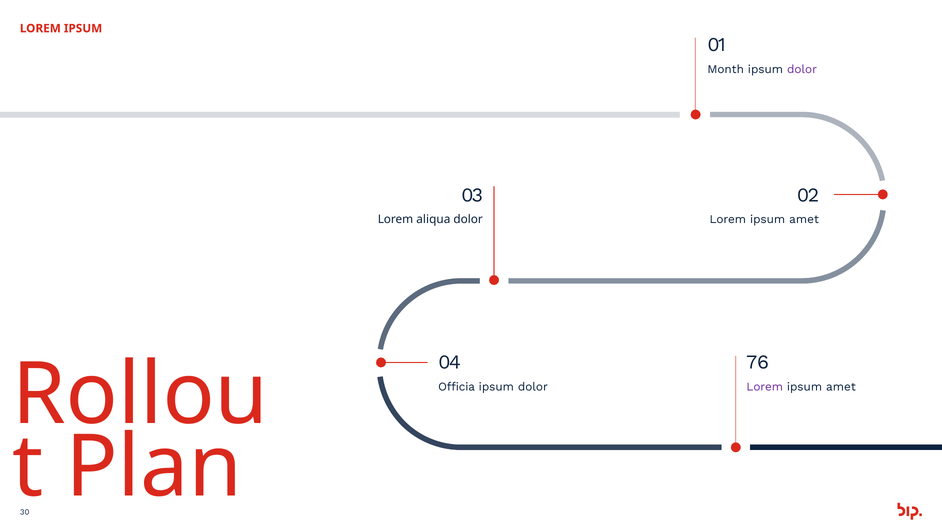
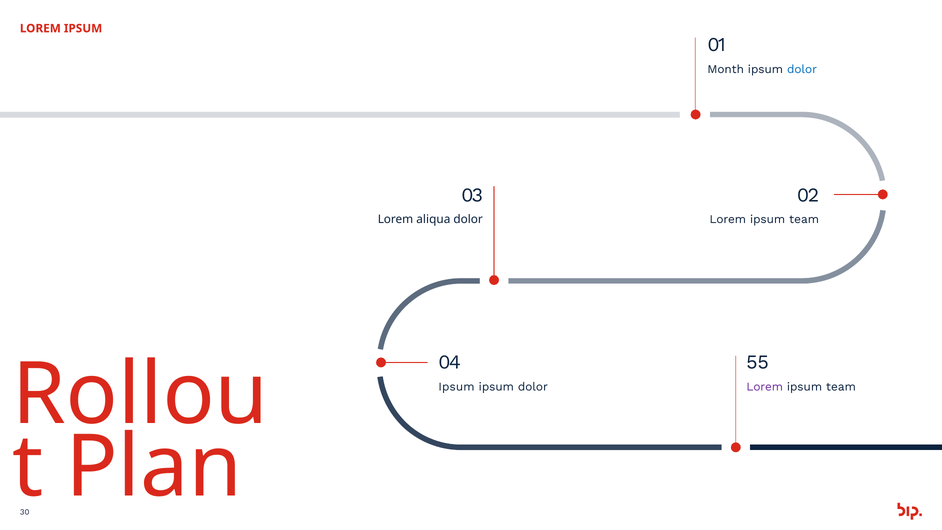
dolor at (802, 69) colour: purple -> blue
amet at (804, 220): amet -> team
76: 76 -> 55
Officia at (457, 387): Officia -> Ipsum
amet at (841, 387): amet -> team
